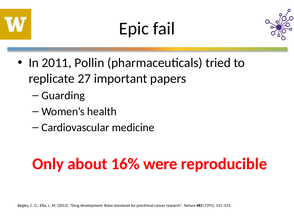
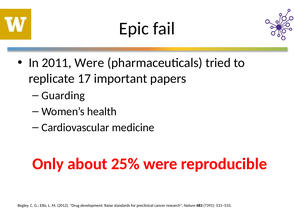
2011 Pollin: Pollin -> Were
27: 27 -> 17
16%: 16% -> 25%
